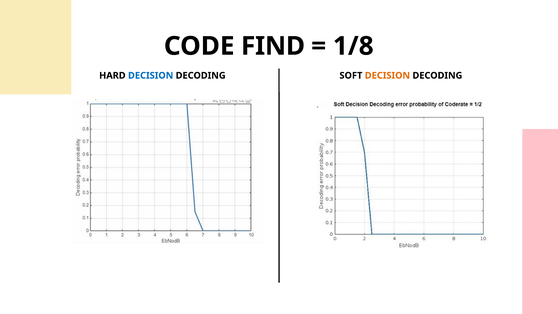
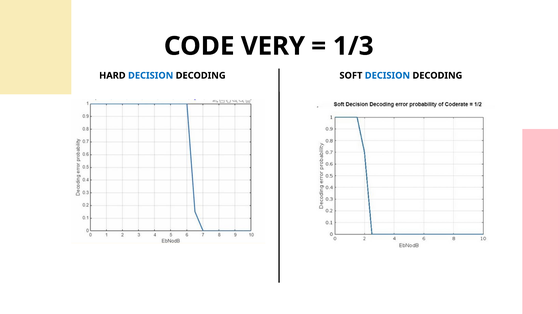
FIND: FIND -> VERY
1/8: 1/8 -> 1/3
DECISION at (387, 75) colour: orange -> blue
